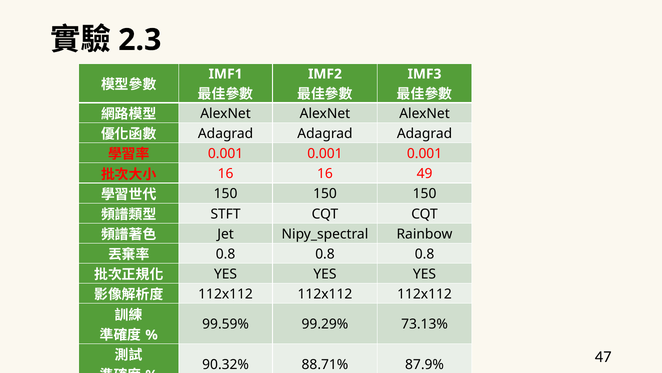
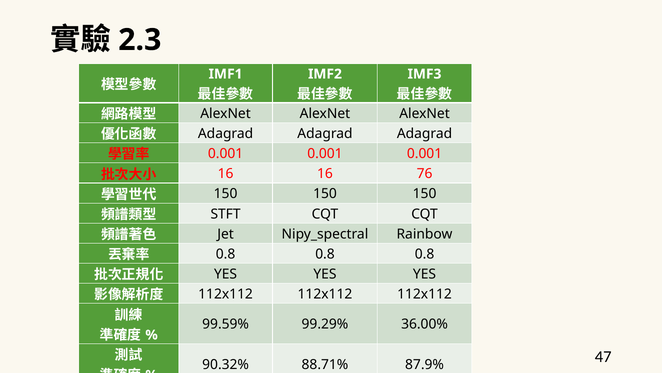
49: 49 -> 76
73.13%: 73.13% -> 36.00%
